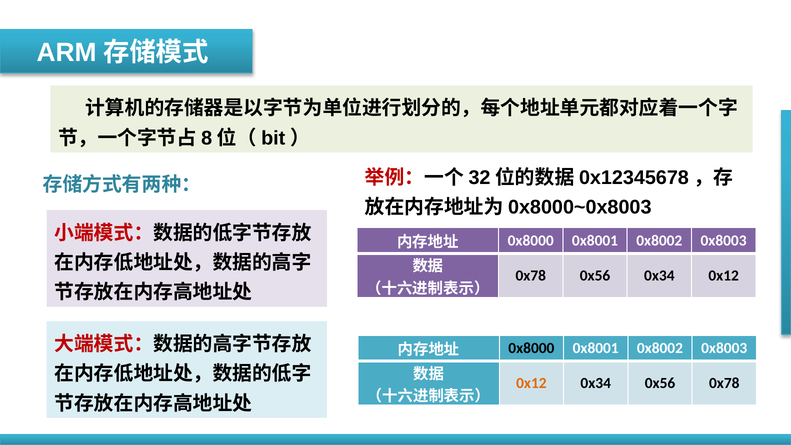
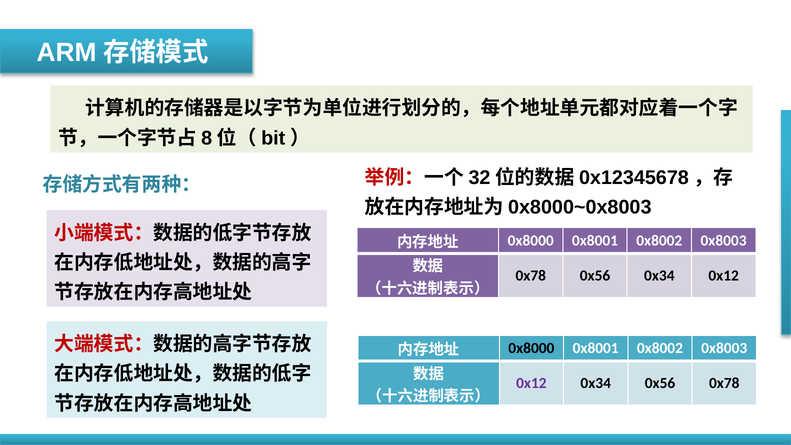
0x12 at (531, 383) colour: orange -> purple
